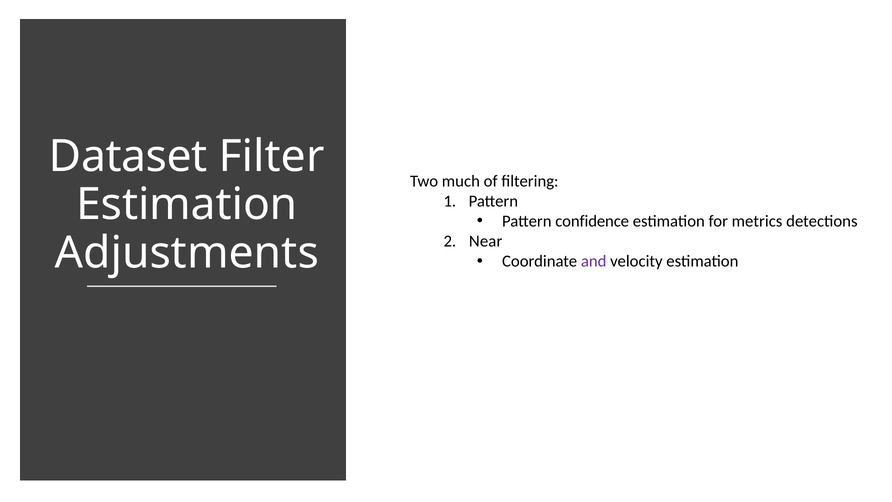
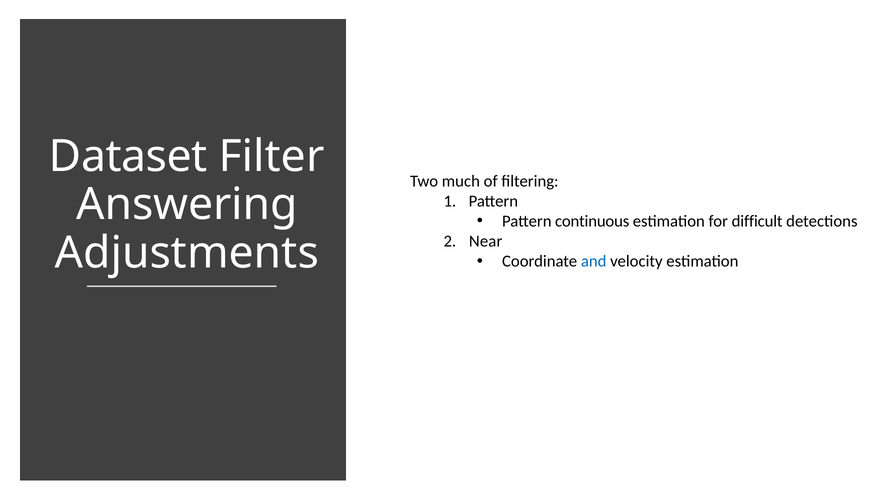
Estimation at (187, 204): Estimation -> Answering
confidence: confidence -> continuous
metrics: metrics -> difficult
and colour: purple -> blue
